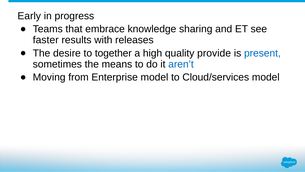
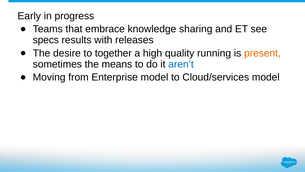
faster: faster -> specs
provide: provide -> running
present colour: blue -> orange
